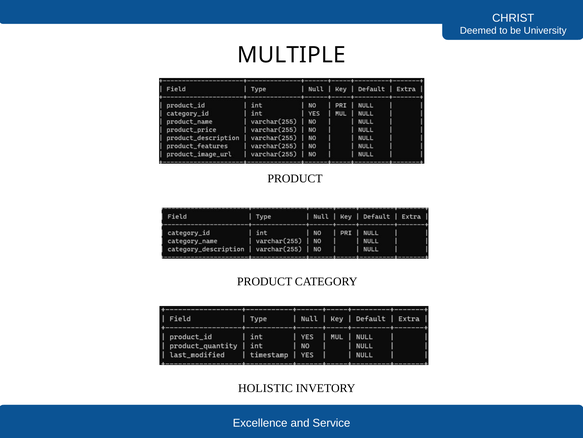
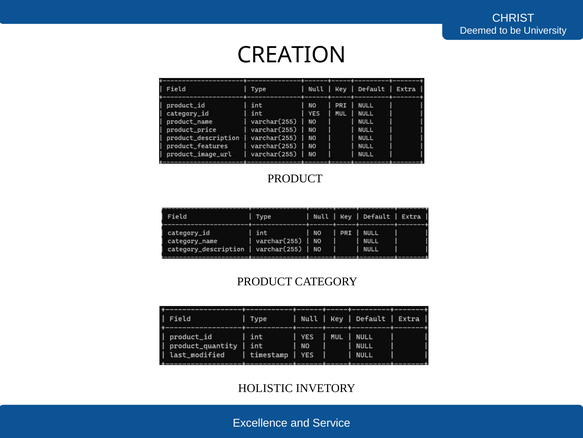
MULTIPLE: MULTIPLE -> CREATION
